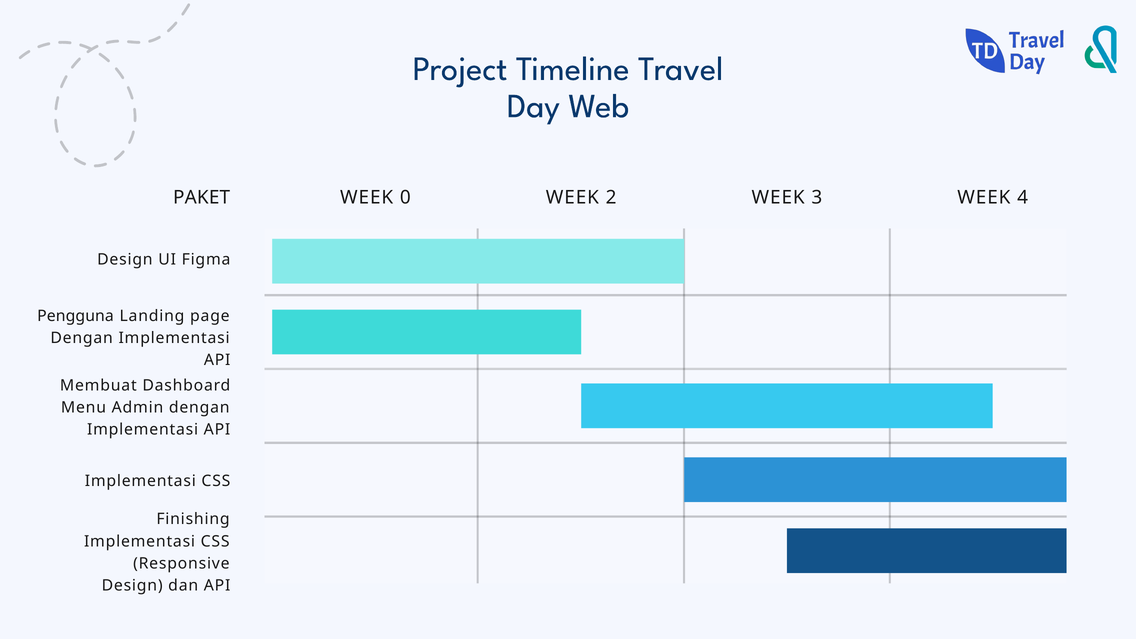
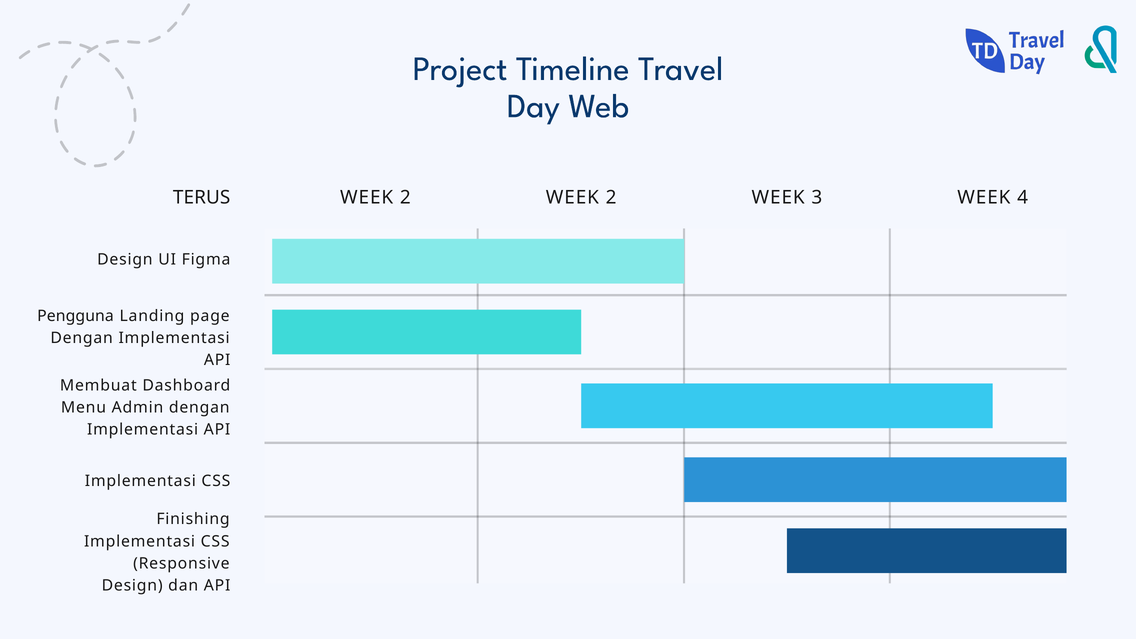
PAKET: PAKET -> TERUS
0 at (405, 198): 0 -> 2
